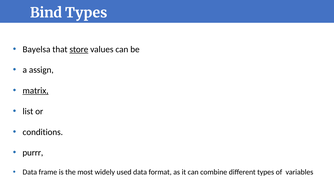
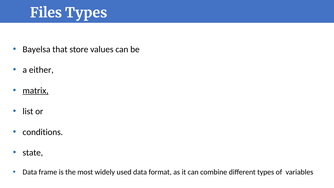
Bind: Bind -> Files
store underline: present -> none
assign: assign -> either
purrr: purrr -> state
